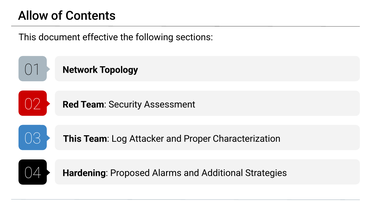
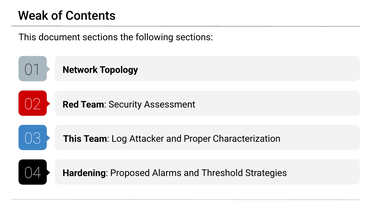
Allow: Allow -> Weak
document effective: effective -> sections
Additional: Additional -> Threshold
